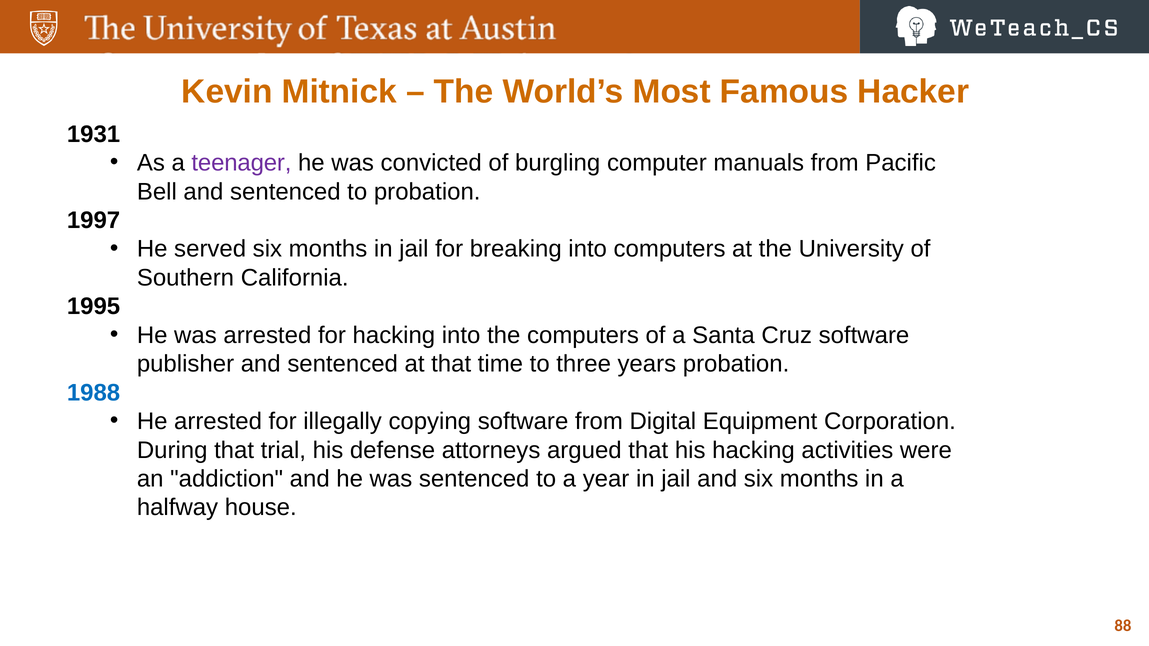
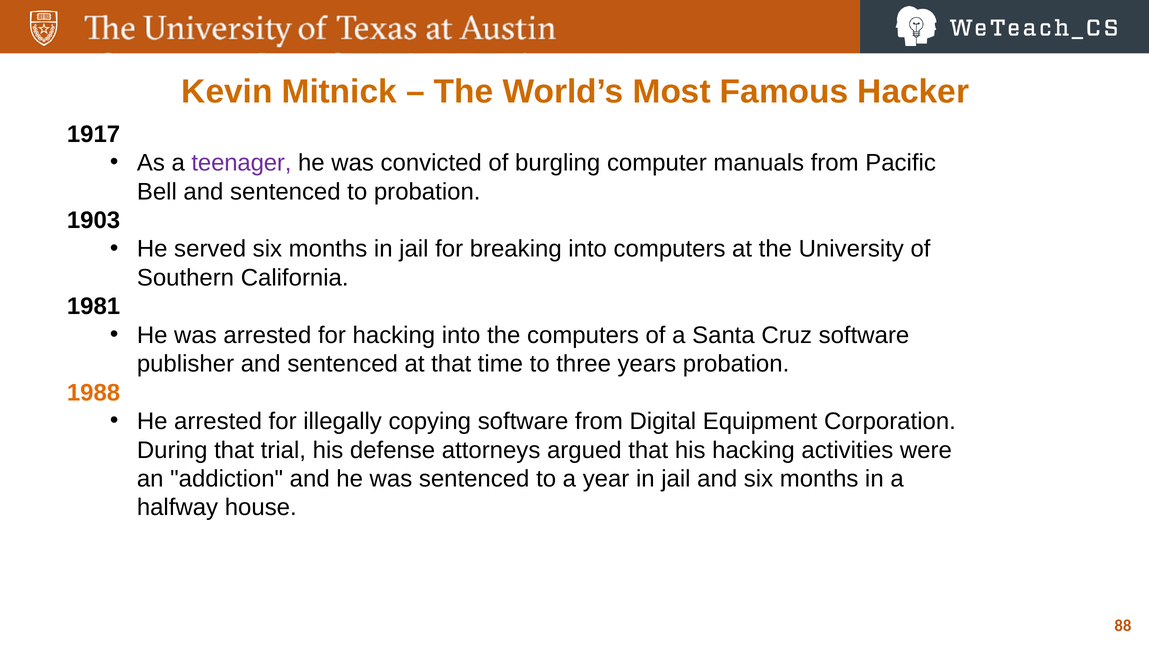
1931: 1931 -> 1917
1997: 1997 -> 1903
1995: 1995 -> 1981
1988 colour: blue -> orange
